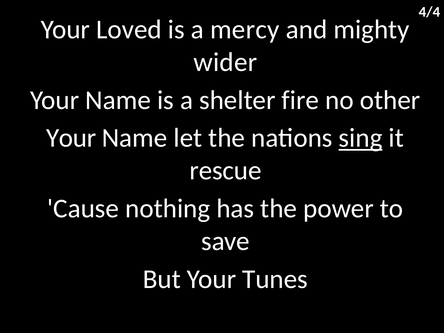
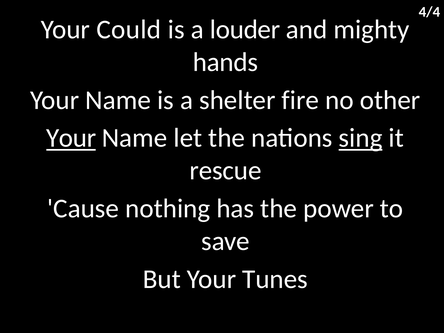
Loved: Loved -> Could
mercy: mercy -> louder
wider: wider -> hands
Your at (71, 138) underline: none -> present
